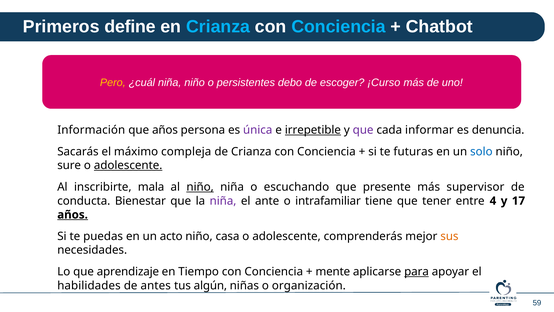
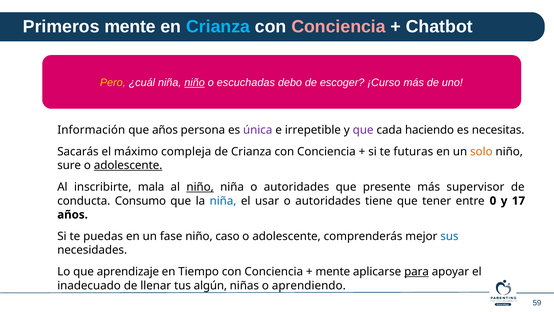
Primeros define: define -> mente
Conciencia at (339, 27) colour: light blue -> pink
niño at (195, 83) underline: none -> present
persistentes: persistentes -> escuchadas
irrepetible underline: present -> none
informar: informar -> haciendo
denuncia: denuncia -> necesitas
solo colour: blue -> orange
niña o escuchando: escuchando -> autoridades
Bienestar: Bienestar -> Consumo
niña at (223, 201) colour: purple -> blue
ante: ante -> usar
intrafamiliar at (328, 201): intrafamiliar -> autoridades
4: 4 -> 0
años at (73, 214) underline: present -> none
acto: acto -> fase
casa: casa -> caso
sus colour: orange -> blue
habilidades: habilidades -> inadecuado
antes: antes -> llenar
organización: organización -> aprendiendo
